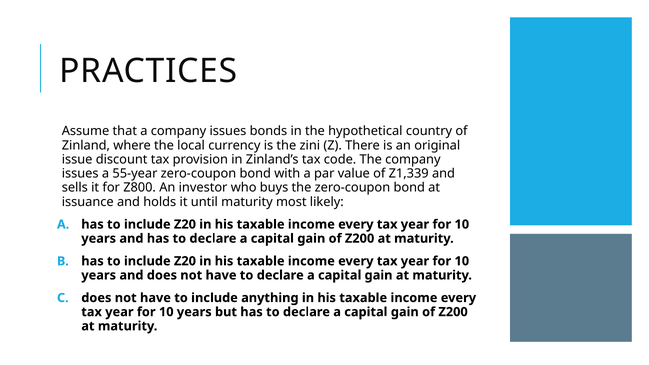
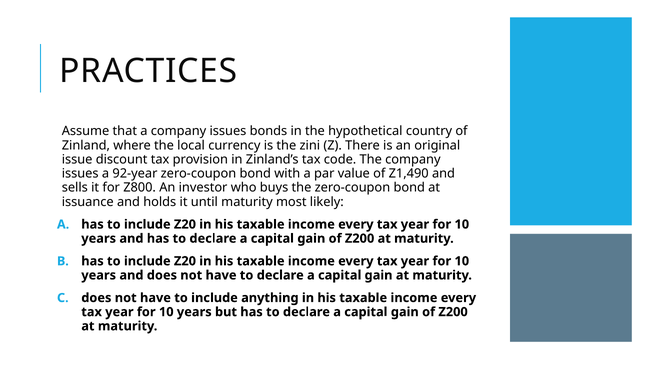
55-year: 55-year -> 92-year
Z1,339: Z1,339 -> Z1,490
